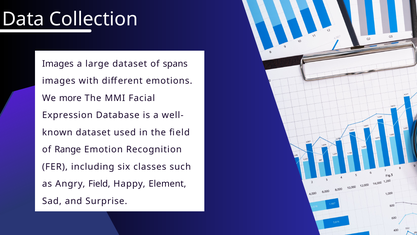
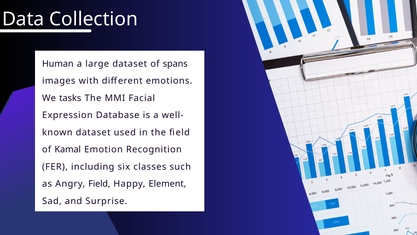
Images at (58, 64): Images -> Human
more: more -> tasks
Range: Range -> Kamal
